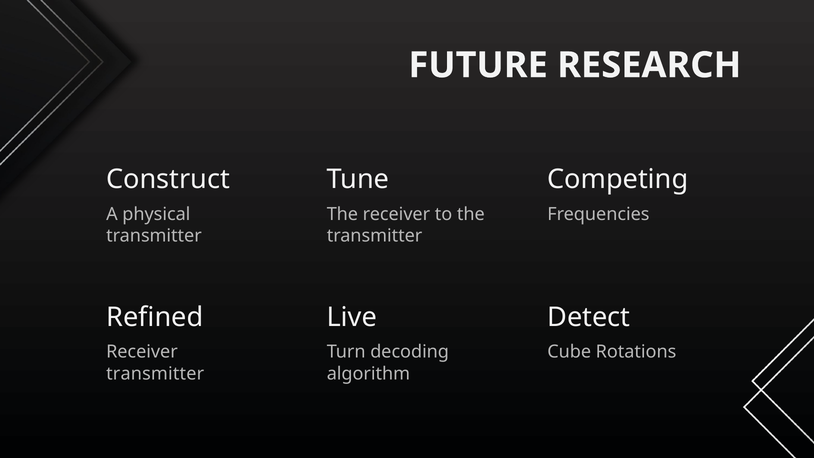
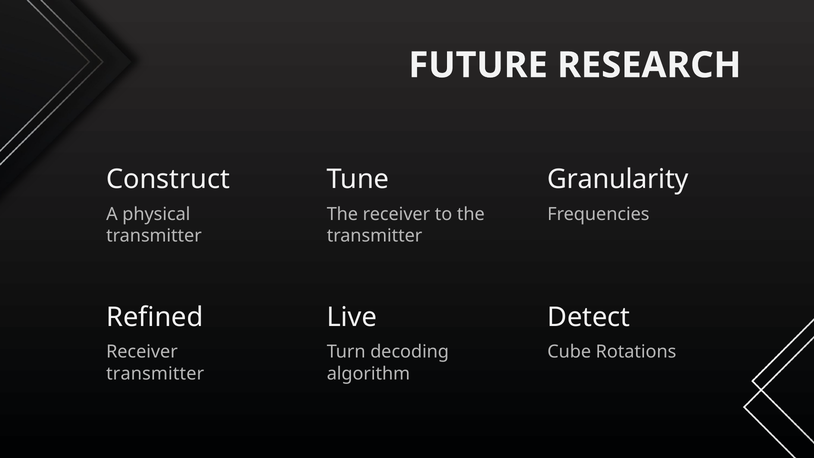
Competing: Competing -> Granularity
